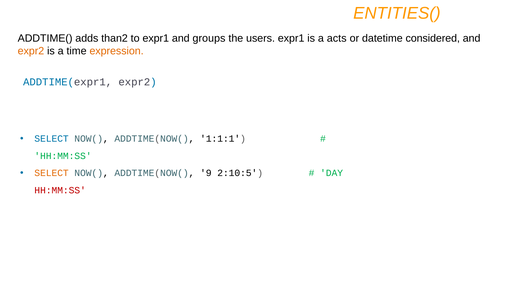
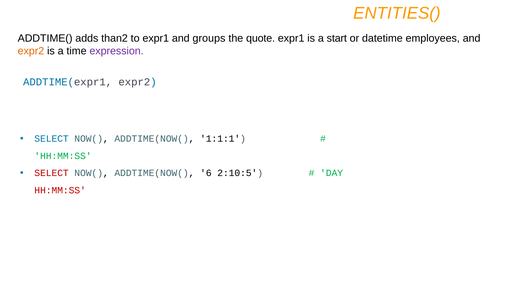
users: users -> quote
acts: acts -> start
considered: considered -> employees
expression colour: orange -> purple
SELECT at (52, 173) colour: orange -> red
9: 9 -> 6
